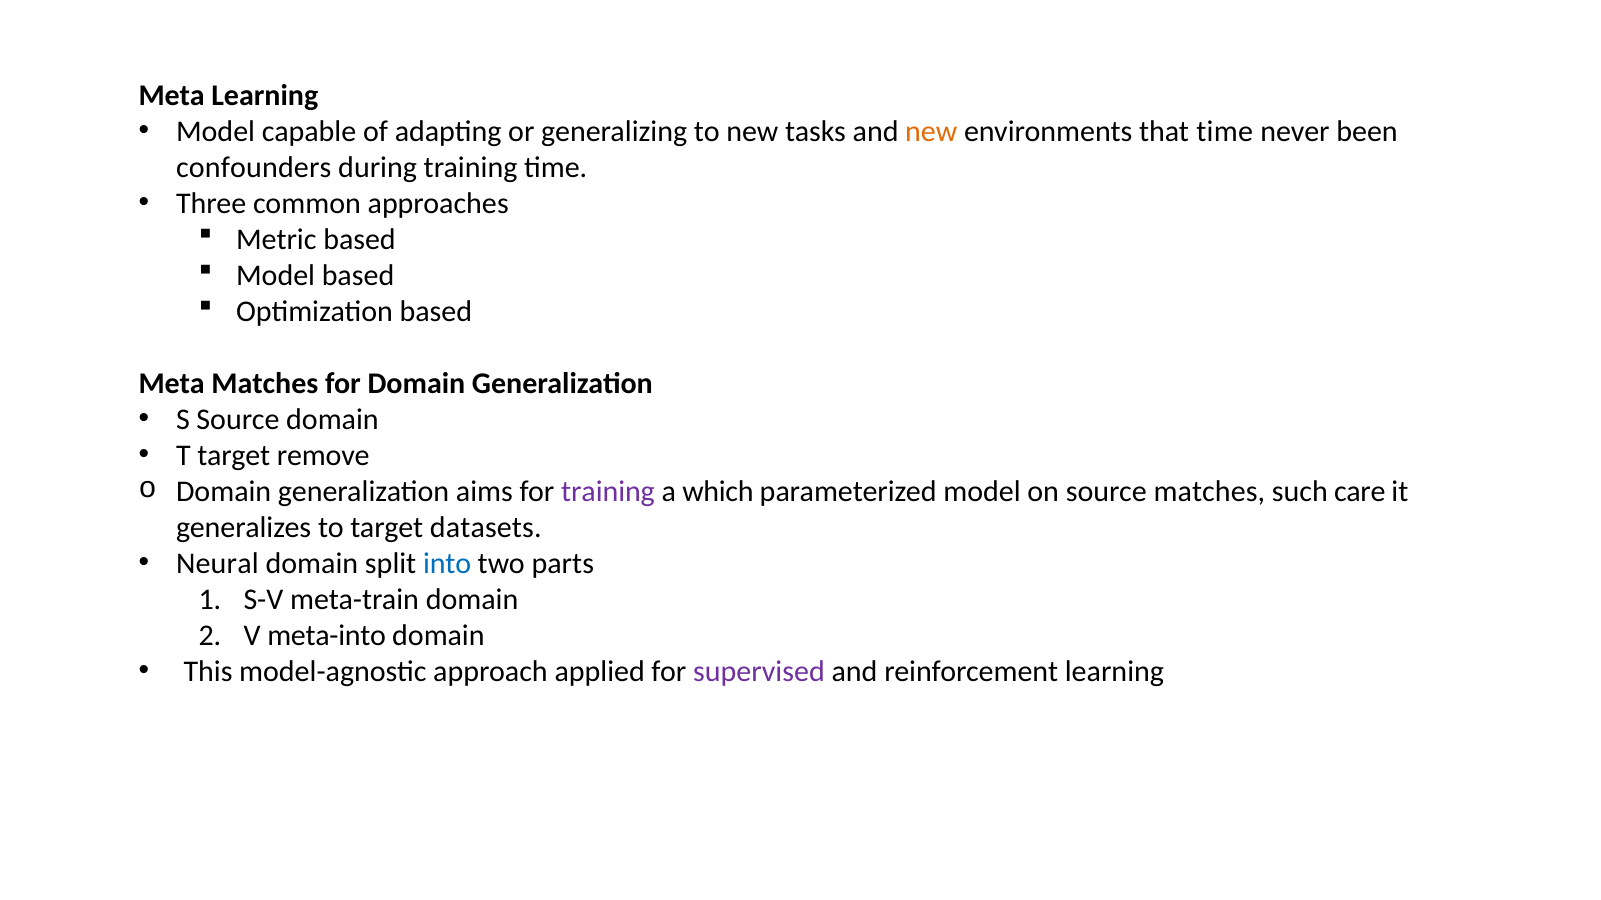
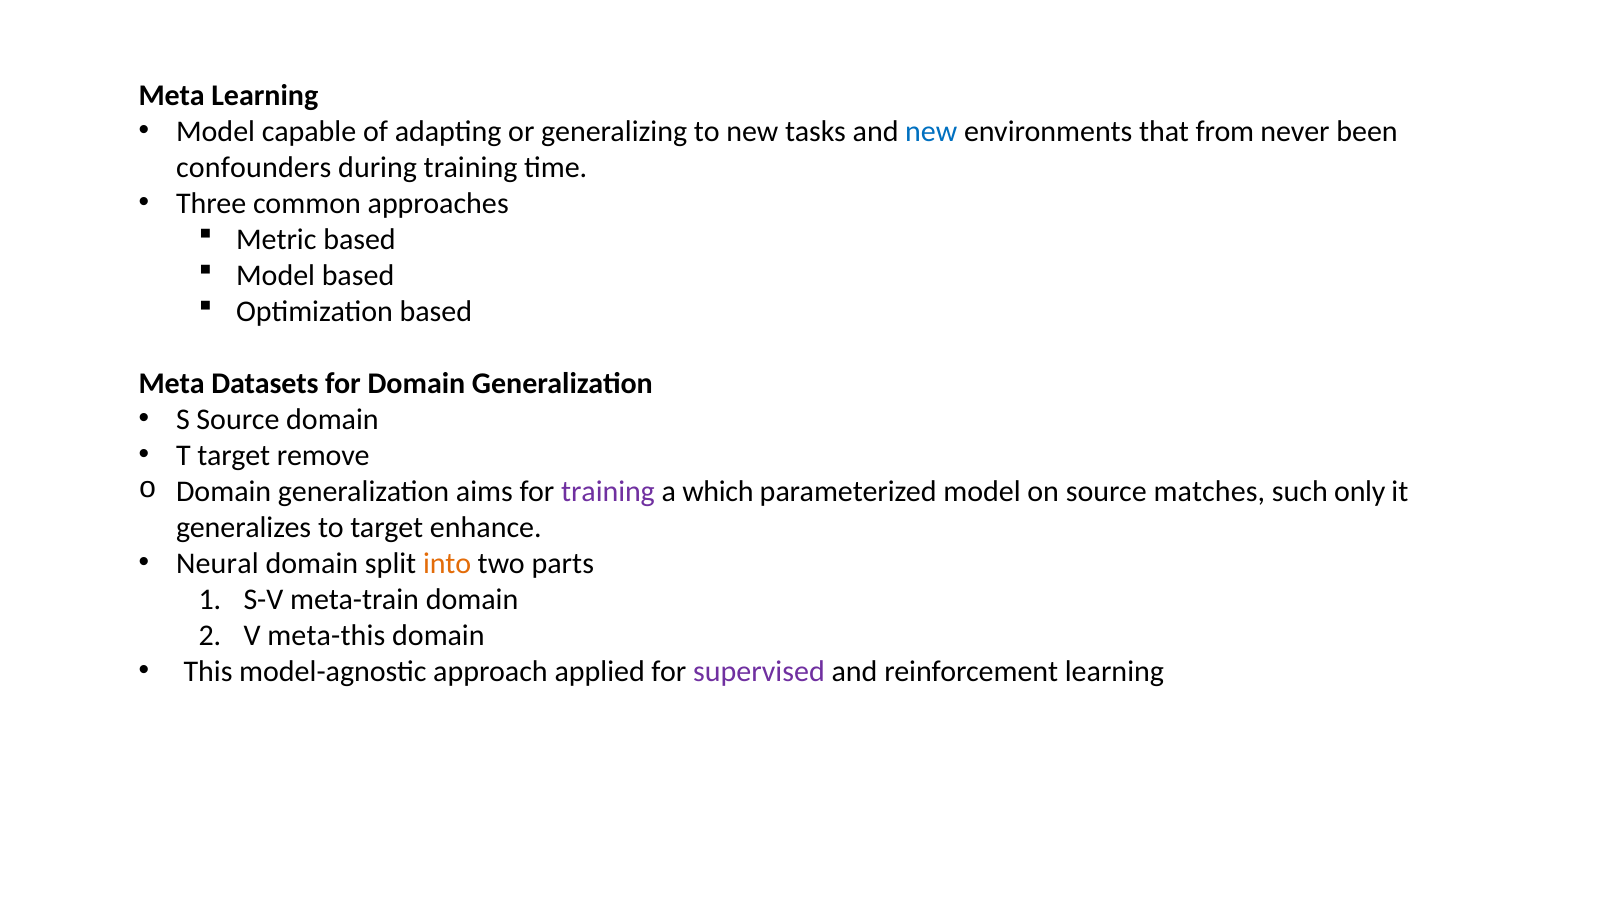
new at (931, 131) colour: orange -> blue
that time: time -> from
Meta Matches: Matches -> Datasets
care: care -> only
datasets: datasets -> enhance
into colour: blue -> orange
meta-into: meta-into -> meta-this
